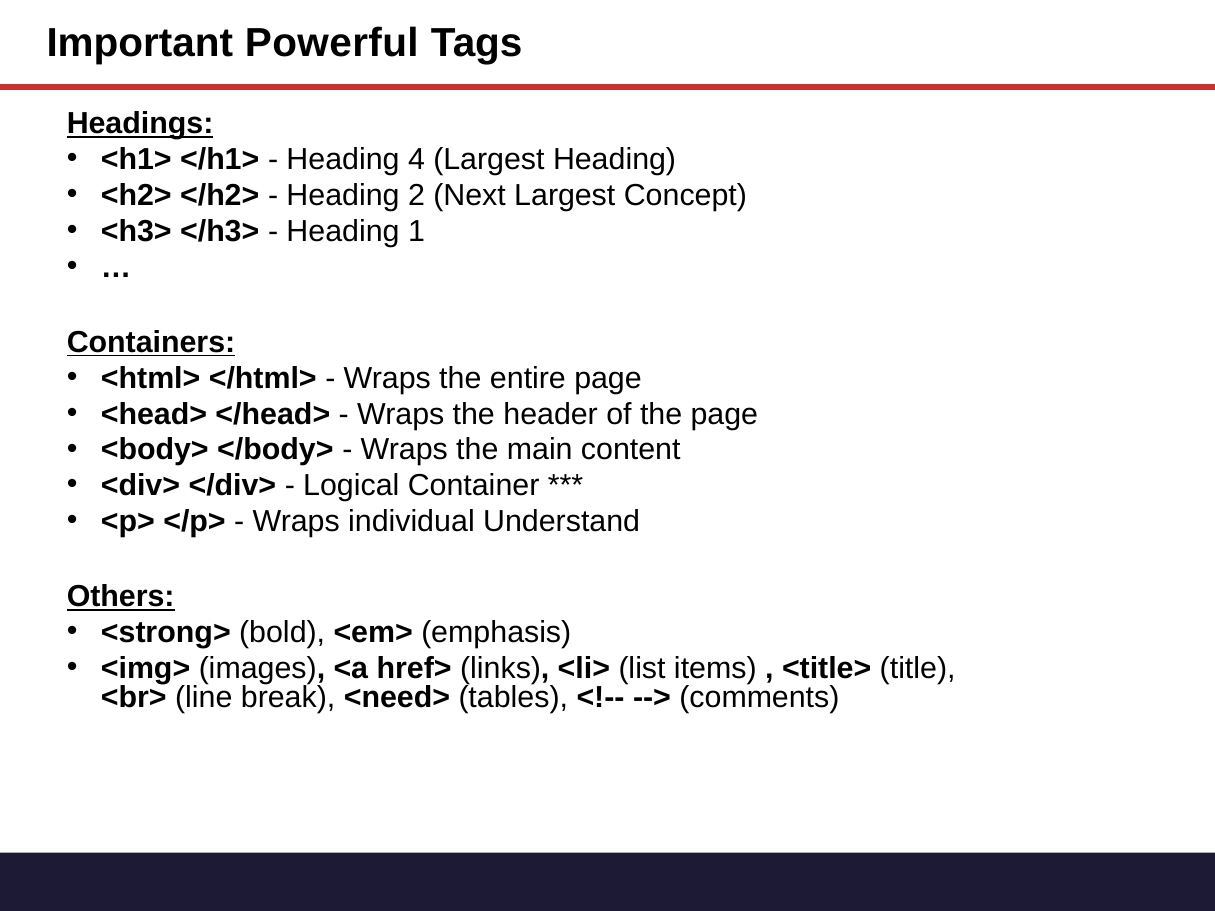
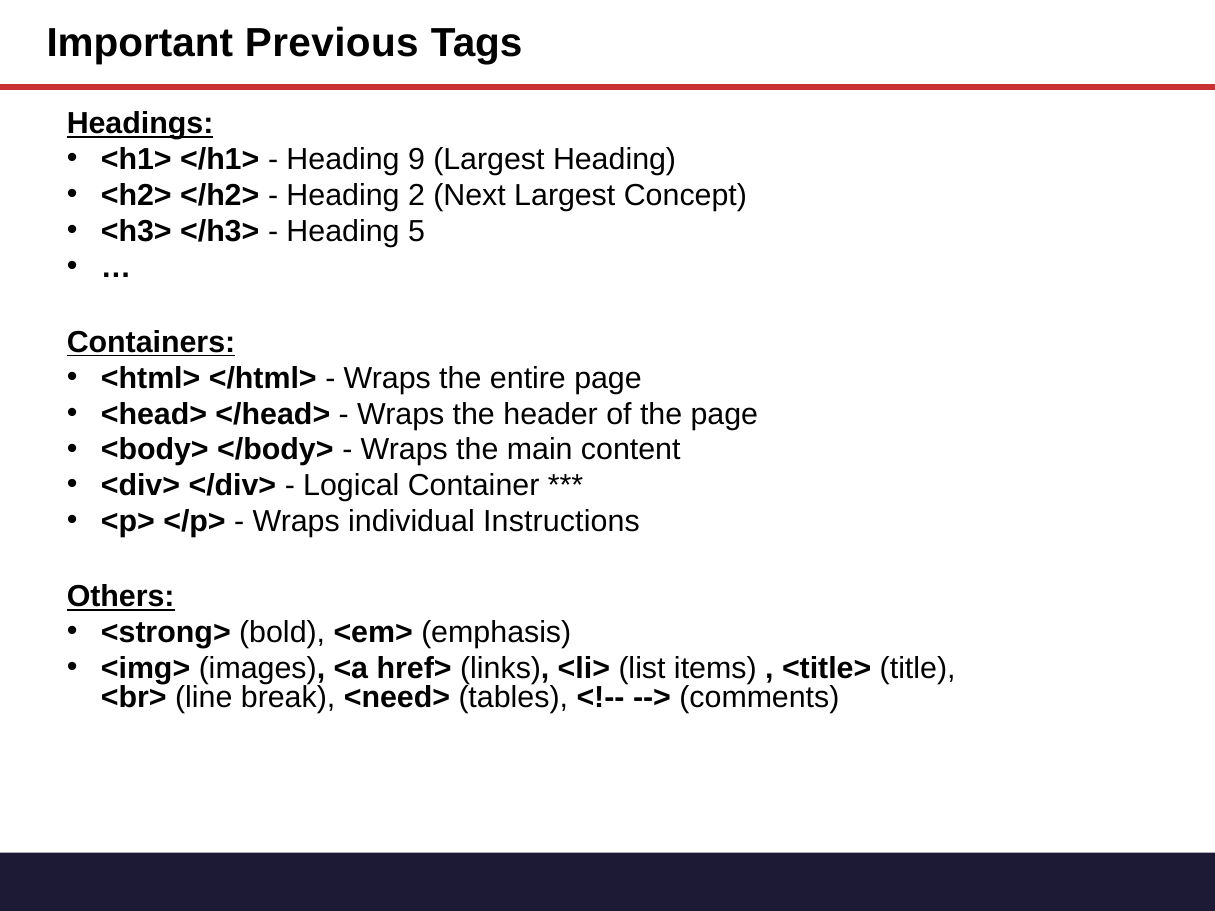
Powerful: Powerful -> Previous
4: 4 -> 9
1: 1 -> 5
Understand: Understand -> Instructions
